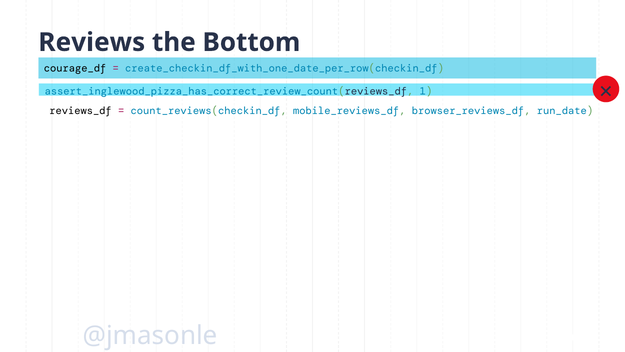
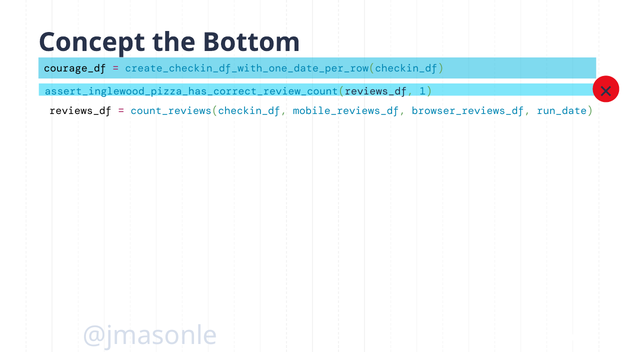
Reviews: Reviews -> Concept
